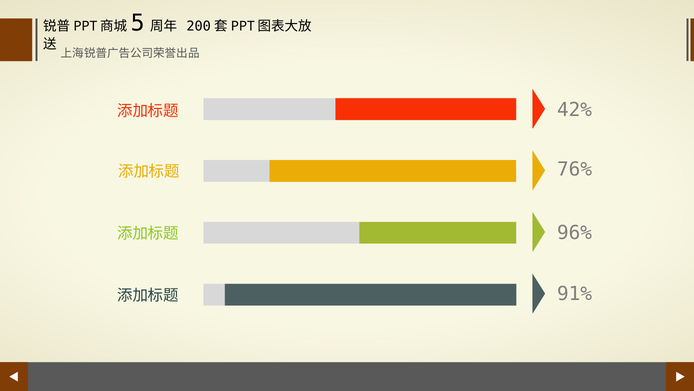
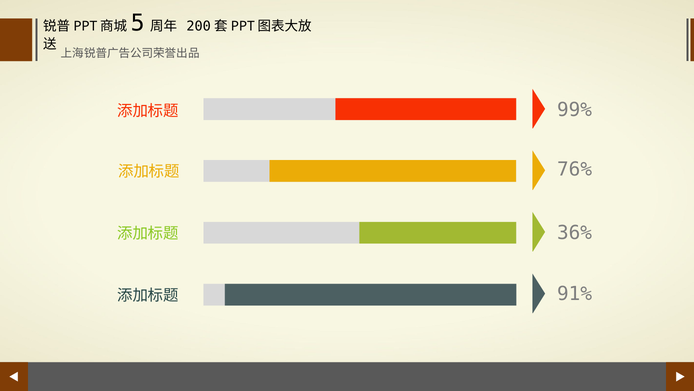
42%: 42% -> 99%
96%: 96% -> 36%
